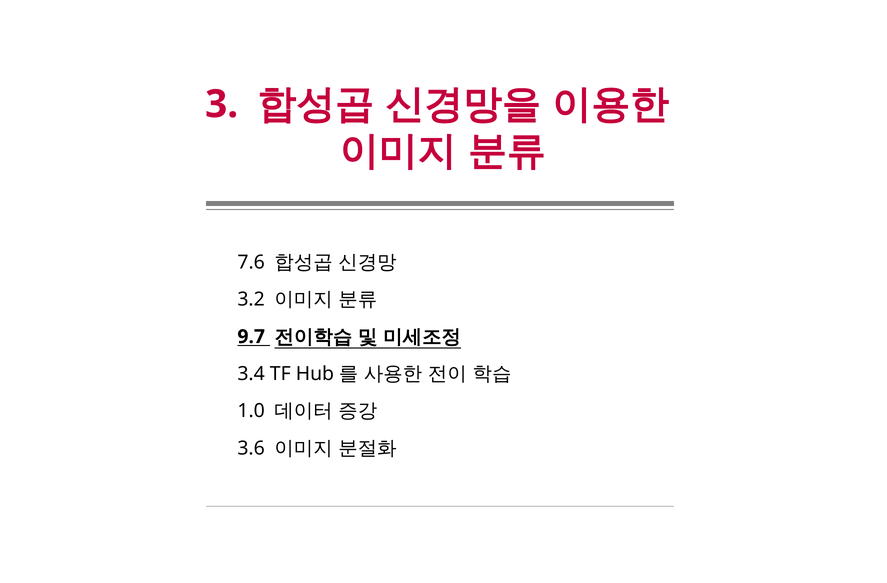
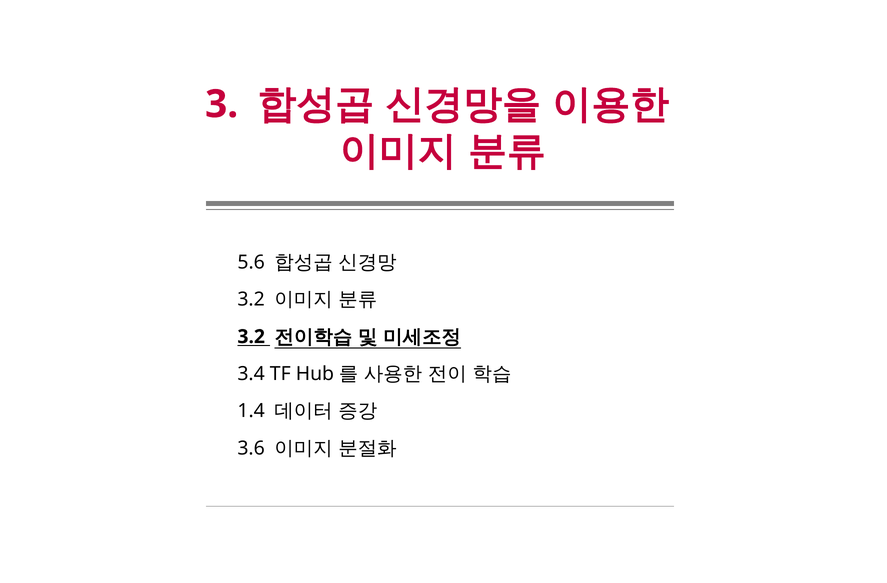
7.6: 7.6 -> 5.6
9.7 at (251, 336): 9.7 -> 3.2
1.0: 1.0 -> 1.4
